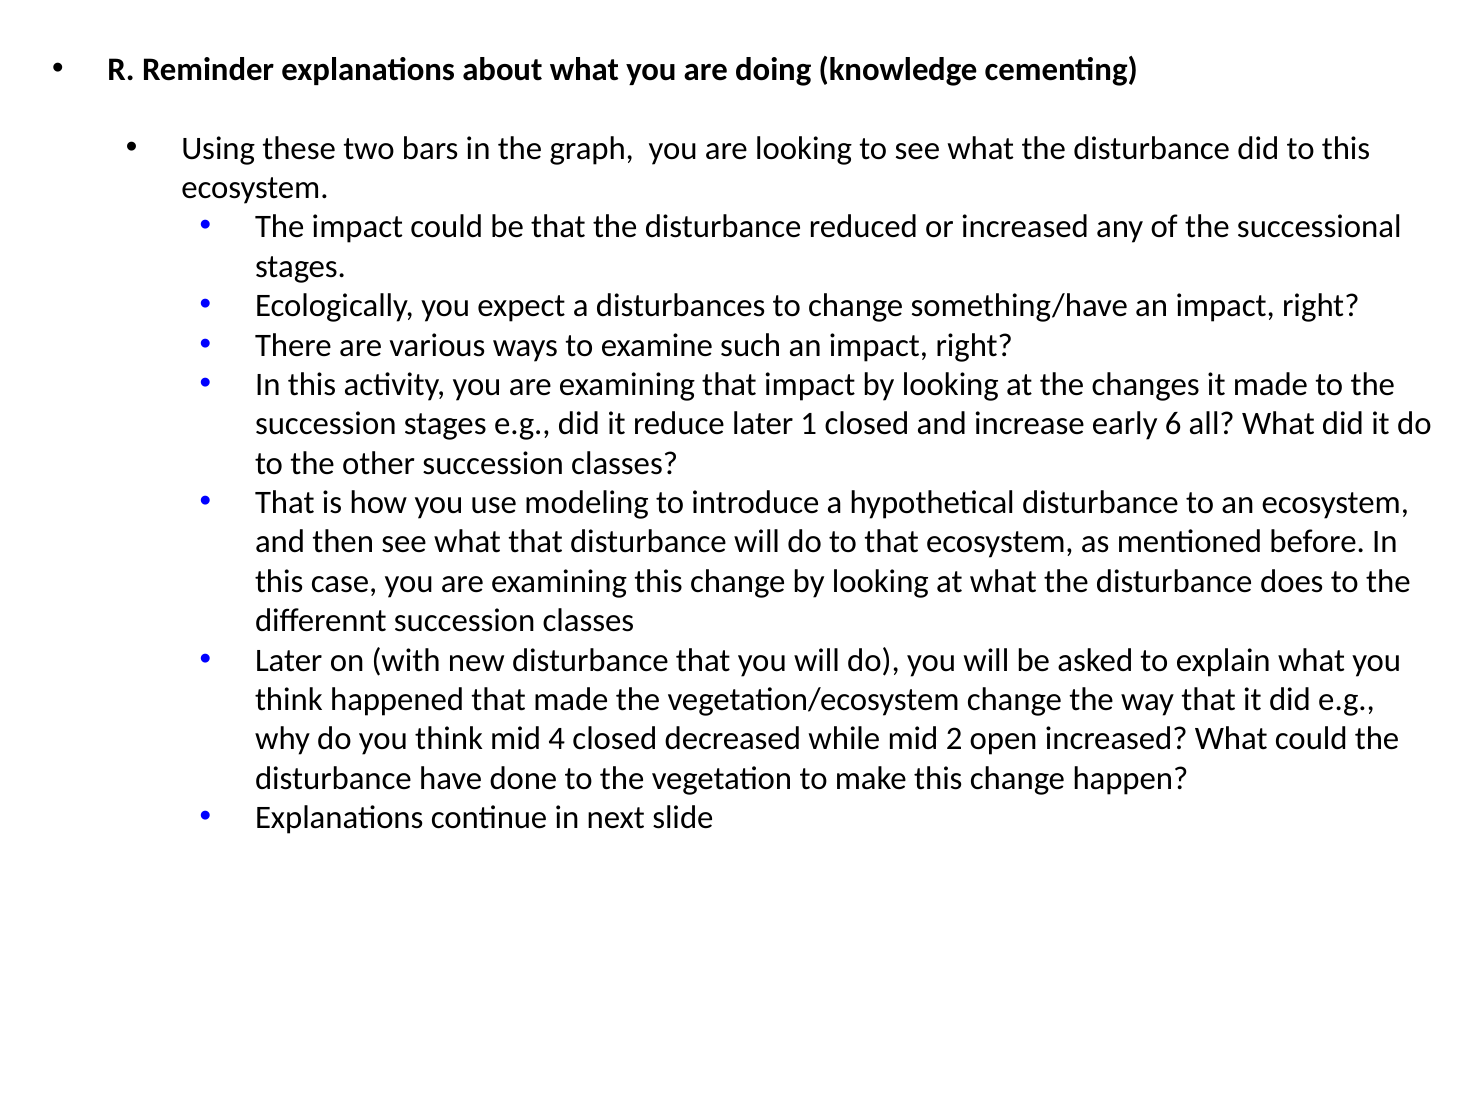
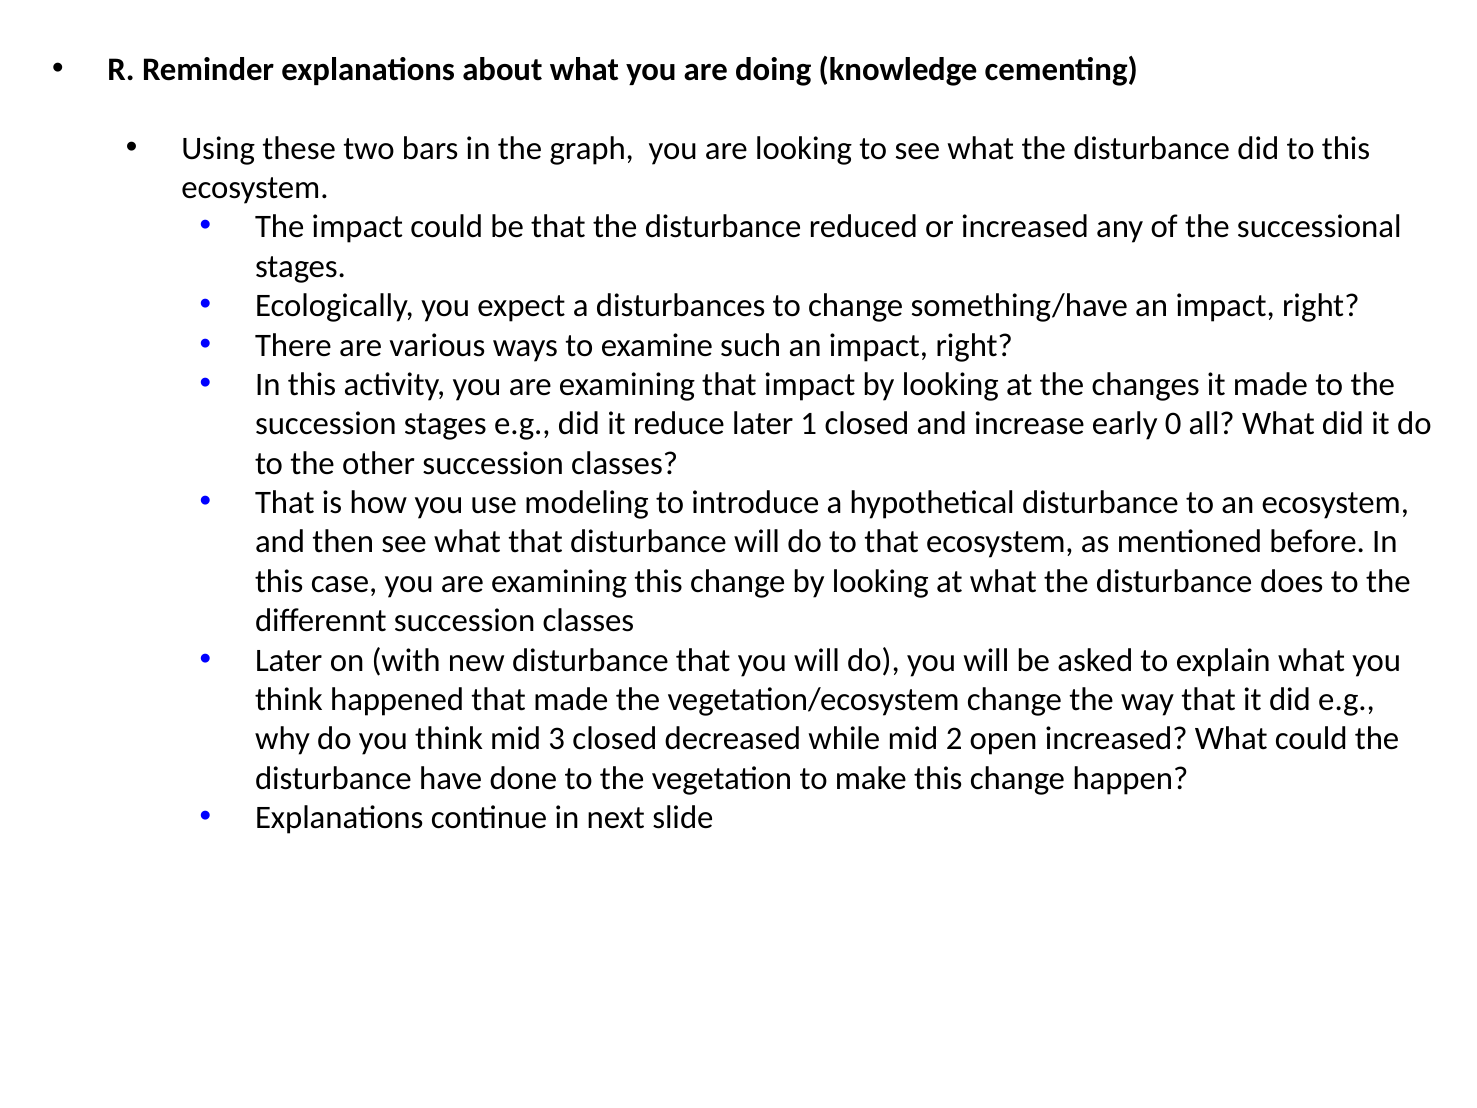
6: 6 -> 0
4: 4 -> 3
